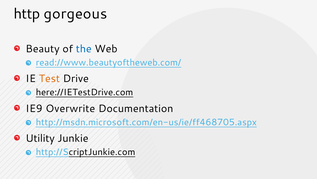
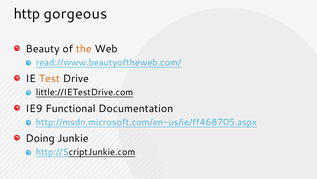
the colour: blue -> orange
here://IETestDrive.com: here://IETestDrive.com -> little://IETestDrive.com
Overwrite: Overwrite -> Functional
Utility: Utility -> Doing
